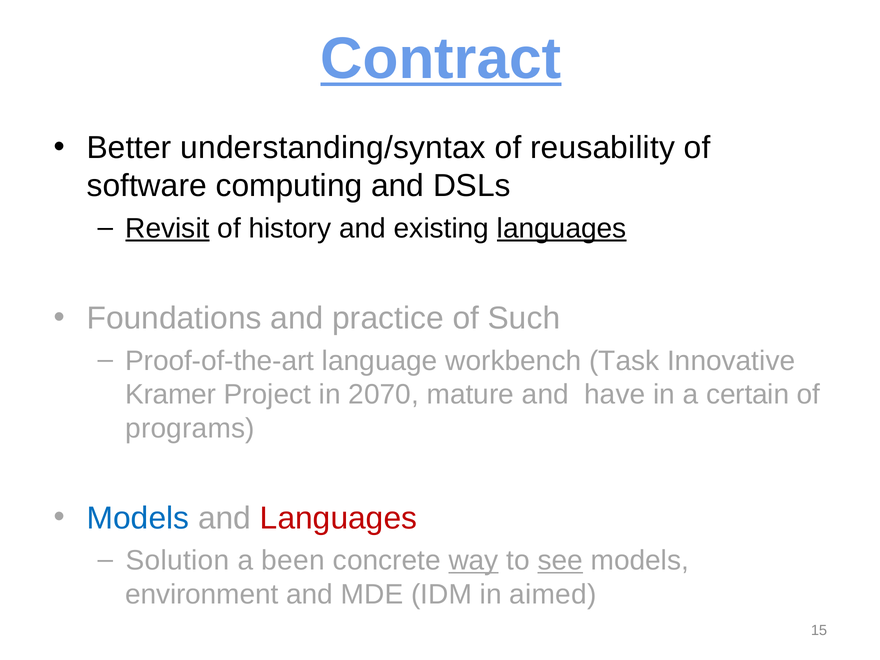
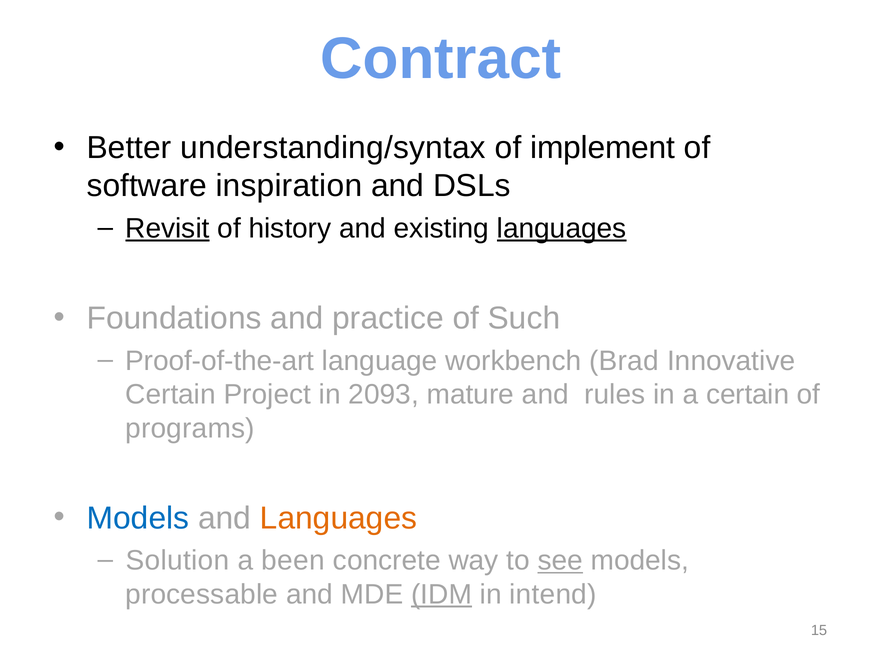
Contract underline: present -> none
reusability: reusability -> implement
computing: computing -> inspiration
Task: Task -> Brad
Kramer at (171, 395): Kramer -> Certain
2070: 2070 -> 2093
have: have -> rules
Languages at (339, 518) colour: red -> orange
way underline: present -> none
environment: environment -> processable
IDM underline: none -> present
aimed: aimed -> intend
